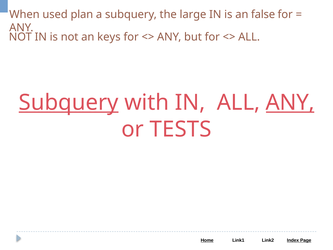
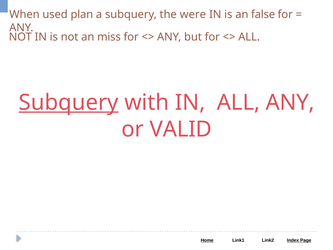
large: large -> were
keys: keys -> miss
ANY at (290, 103) underline: present -> none
TESTS: TESTS -> VALID
